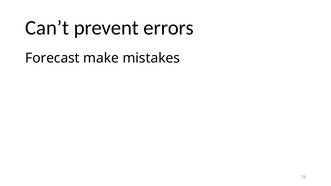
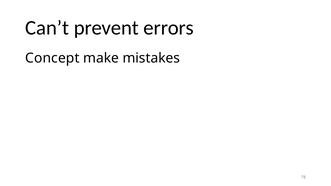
Forecast: Forecast -> Concept
